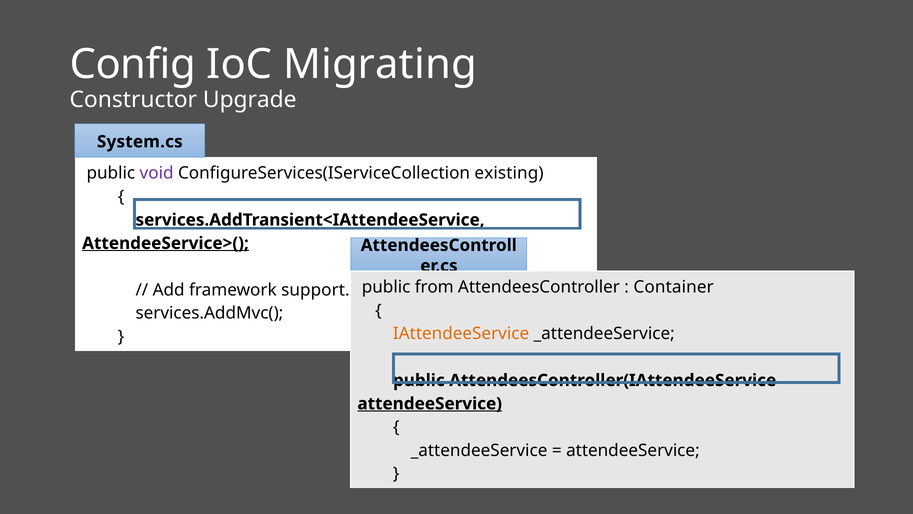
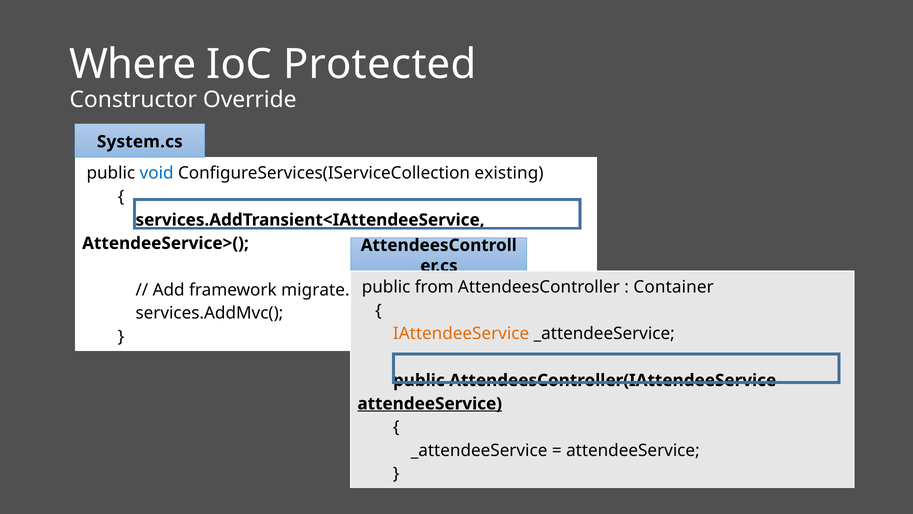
Config: Config -> Where
Migrating: Migrating -> Protected
Upgrade: Upgrade -> Override
void colour: purple -> blue
AttendeeService>( underline: present -> none
support: support -> migrate
